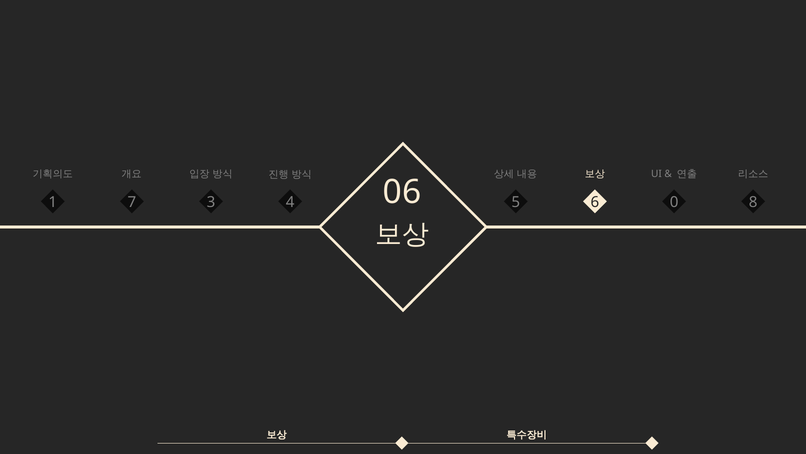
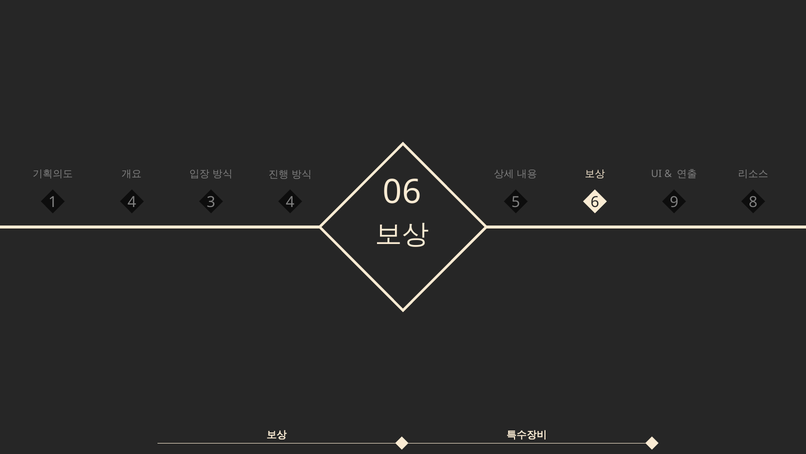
0: 0 -> 9
1 7: 7 -> 4
